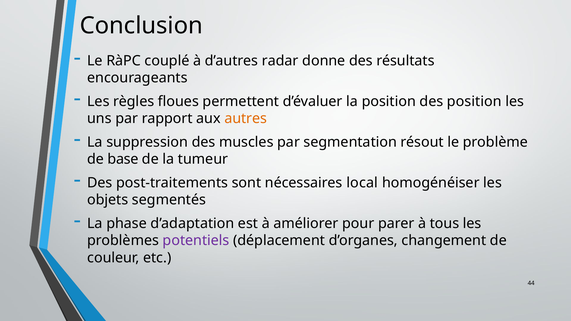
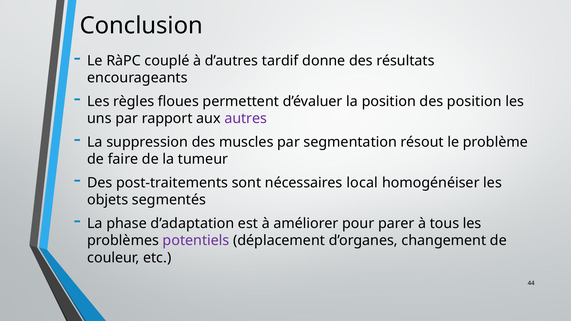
radar: radar -> tardif
autres colour: orange -> purple
base: base -> faire
